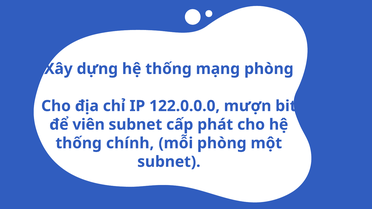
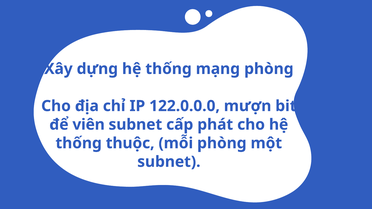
chính: chính -> thuộc
